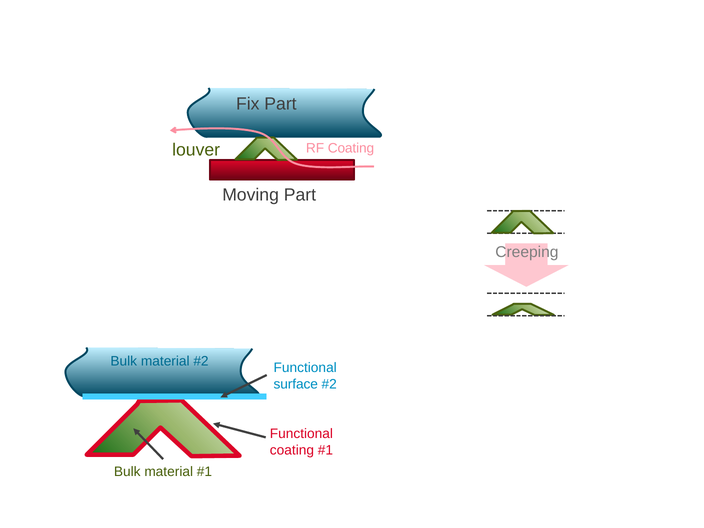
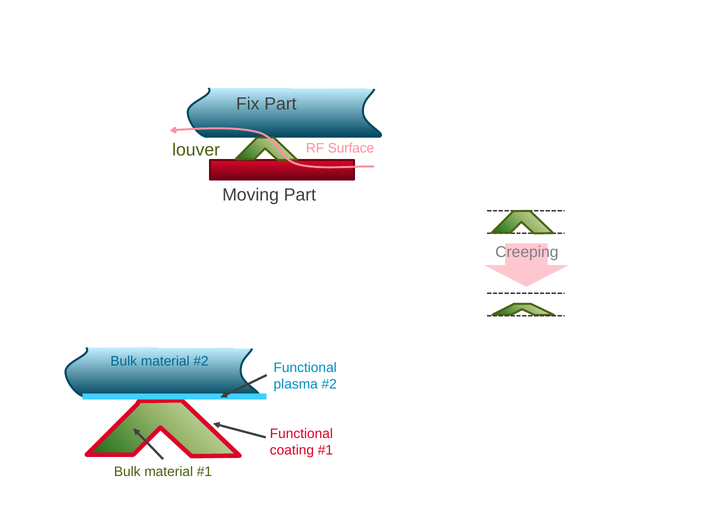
RF Coating: Coating -> Surface
surface: surface -> plasma
